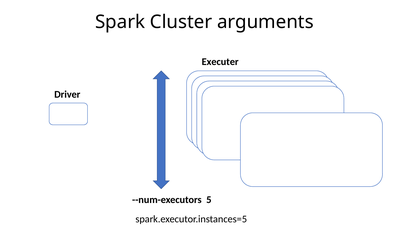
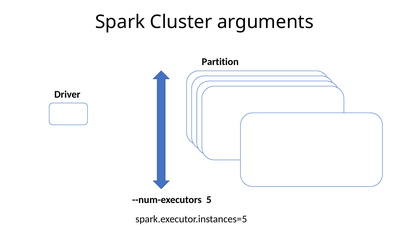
Executer: Executer -> Partition
